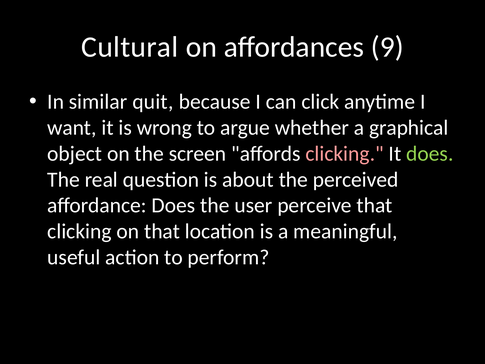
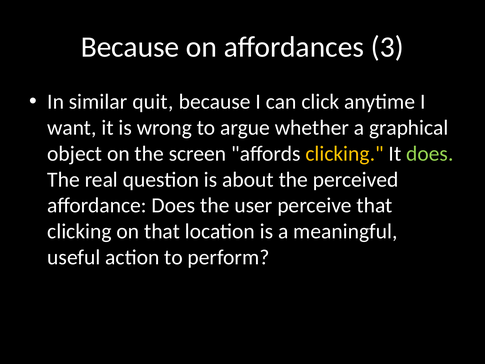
Cultural at (130, 47): Cultural -> Because
9: 9 -> 3
clicking at (345, 154) colour: pink -> yellow
